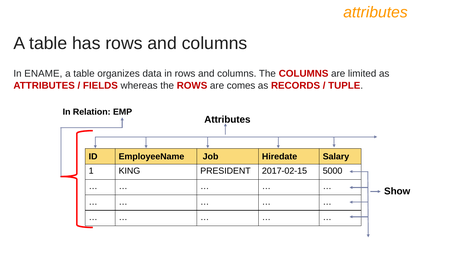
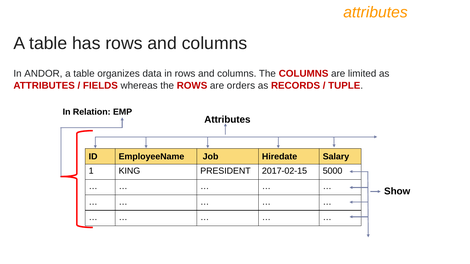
ENAME: ENAME -> ANDOR
comes: comes -> orders
